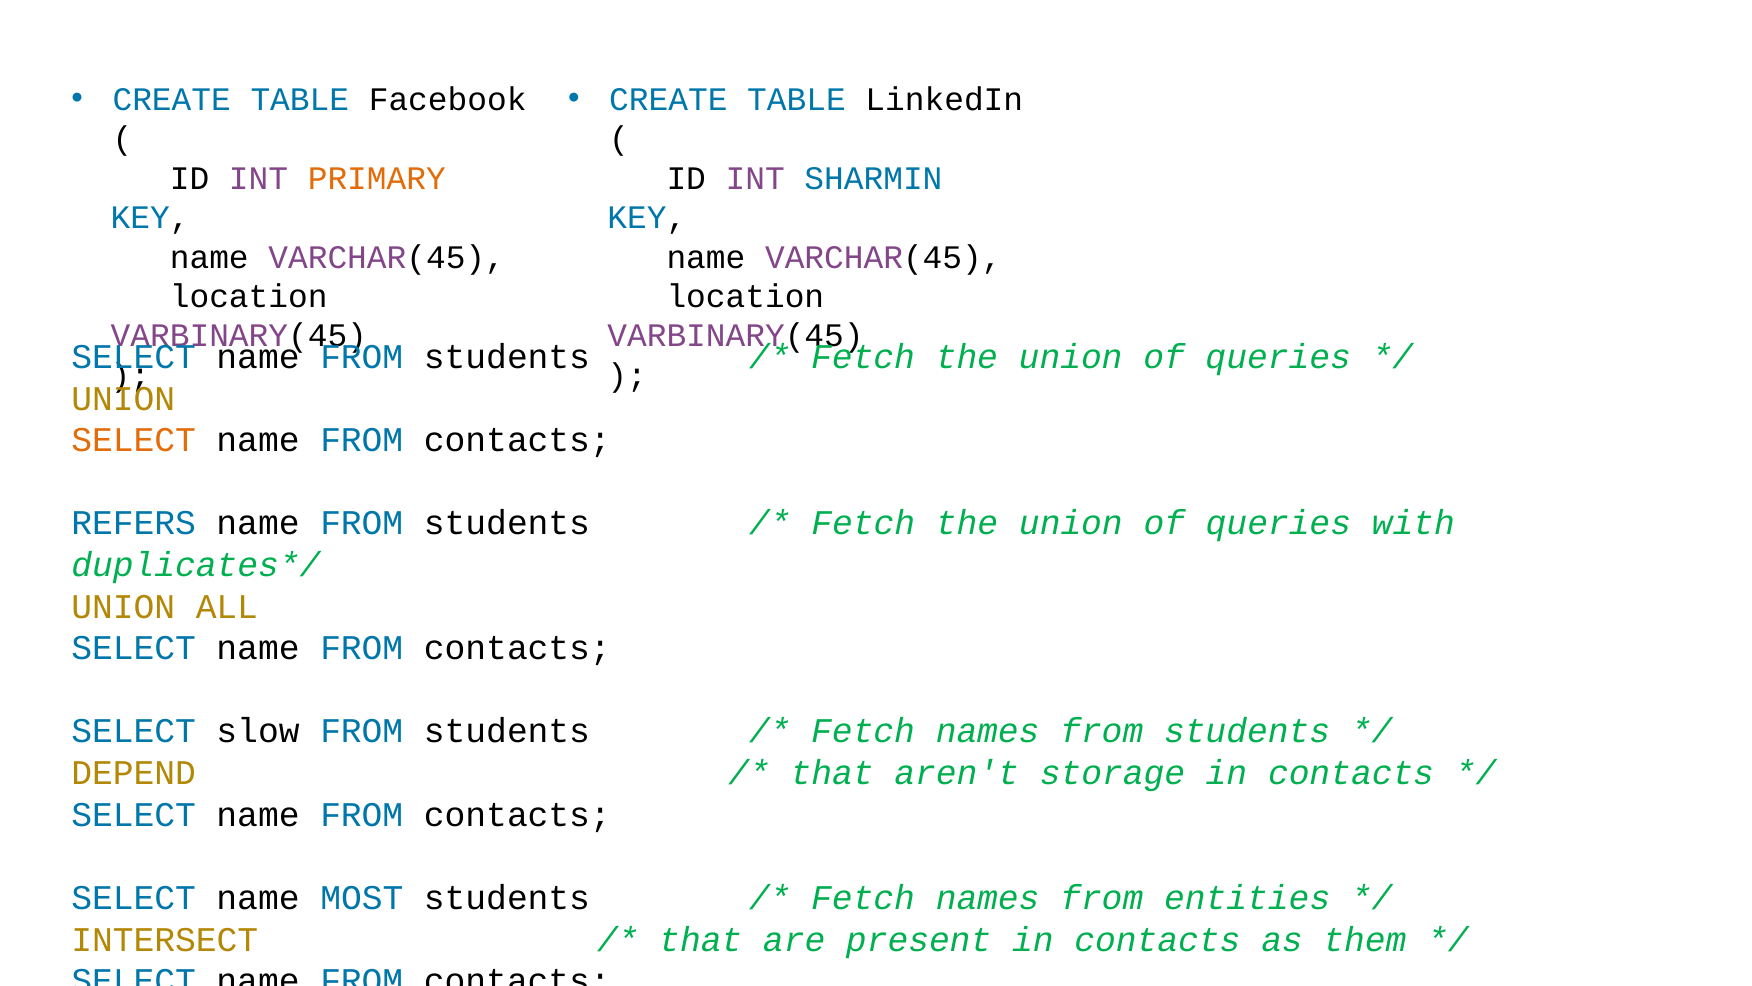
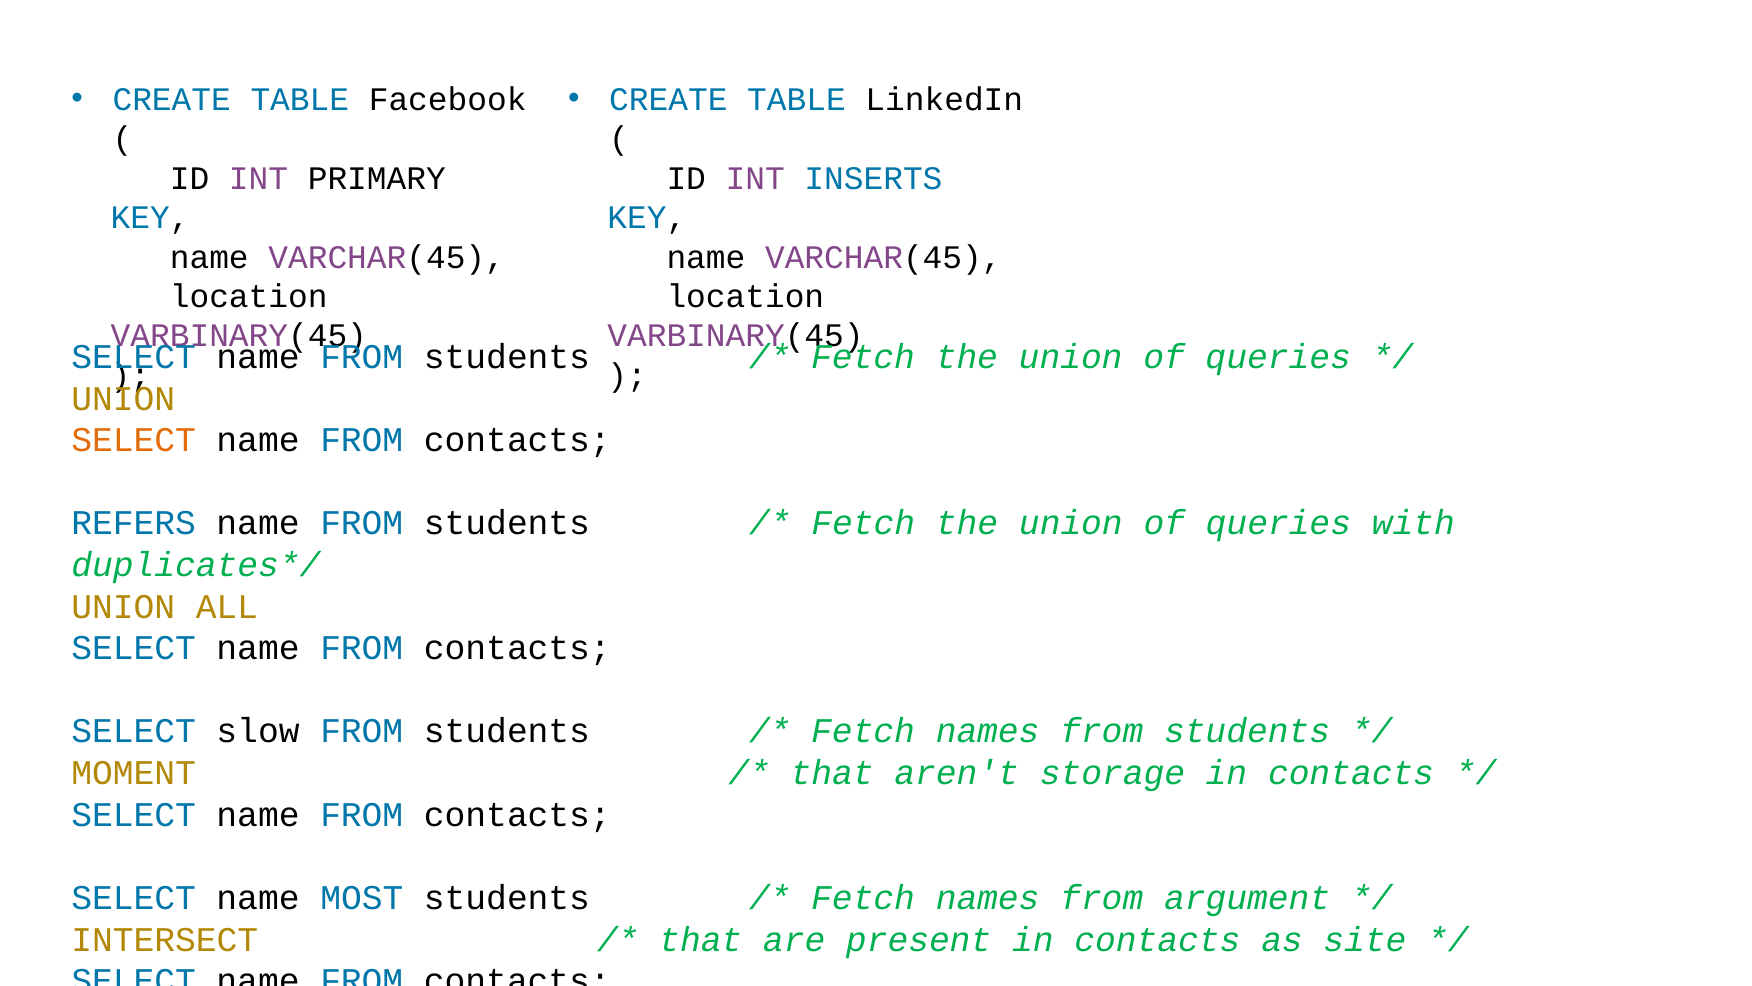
PRIMARY colour: orange -> black
SHARMIN: SHARMIN -> INSERTS
DEPEND: DEPEND -> MOMENT
entities: entities -> argument
them: them -> site
